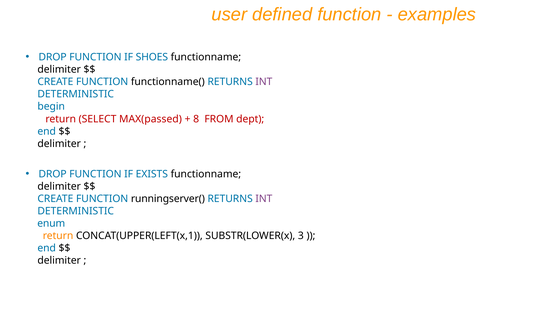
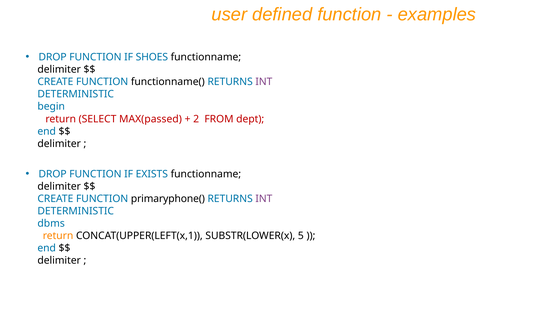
8: 8 -> 2
runningserver(: runningserver( -> primaryphone(
enum: enum -> dbms
3: 3 -> 5
